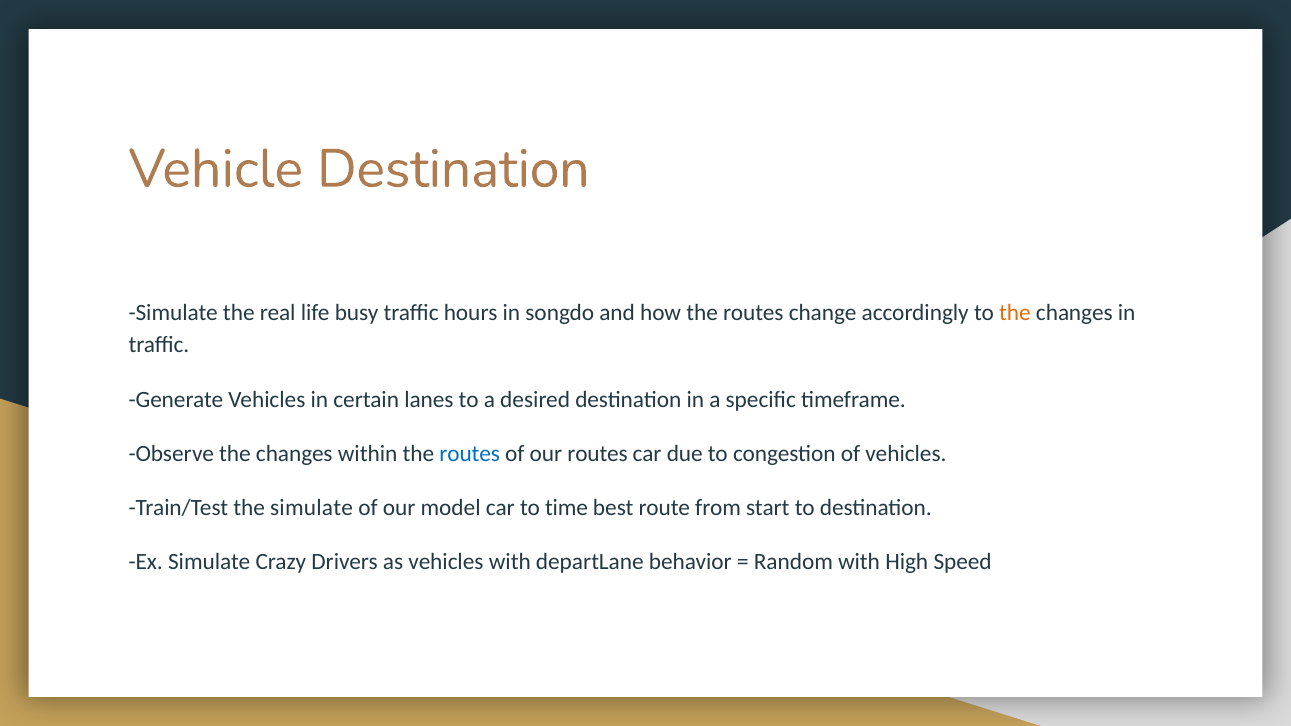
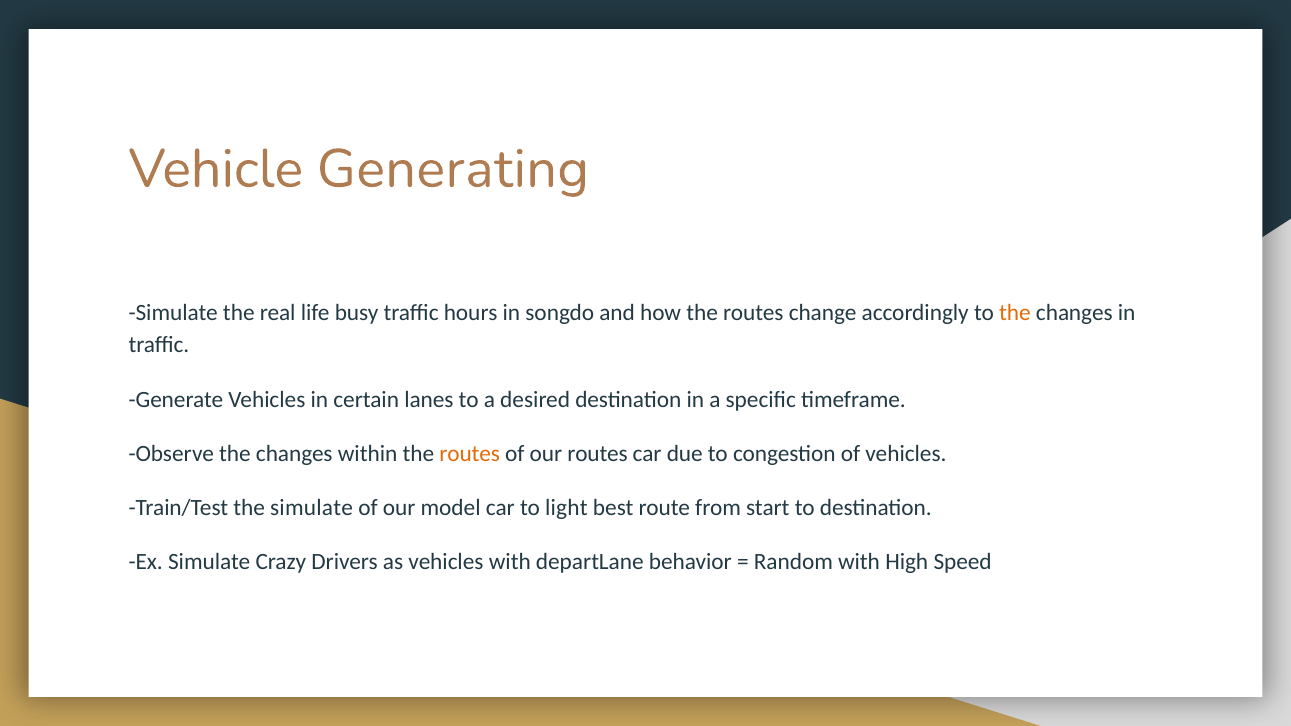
Vehicle Destination: Destination -> Generating
routes at (470, 454) colour: blue -> orange
time: time -> light
